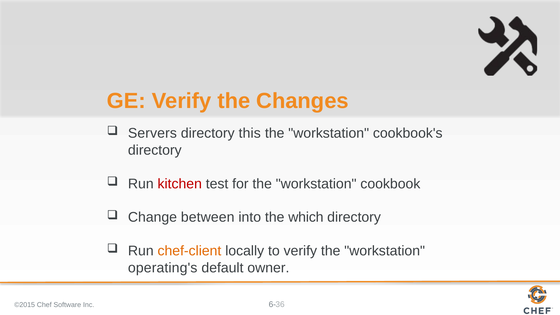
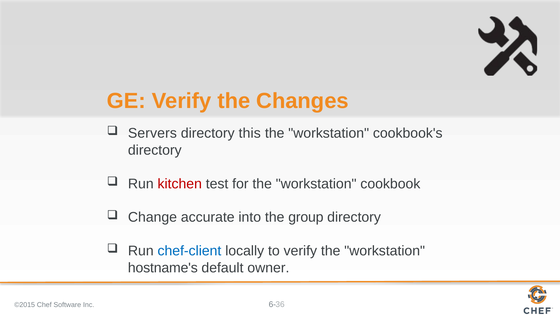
between: between -> accurate
which: which -> group
chef-client colour: orange -> blue
operating's: operating's -> hostname's
